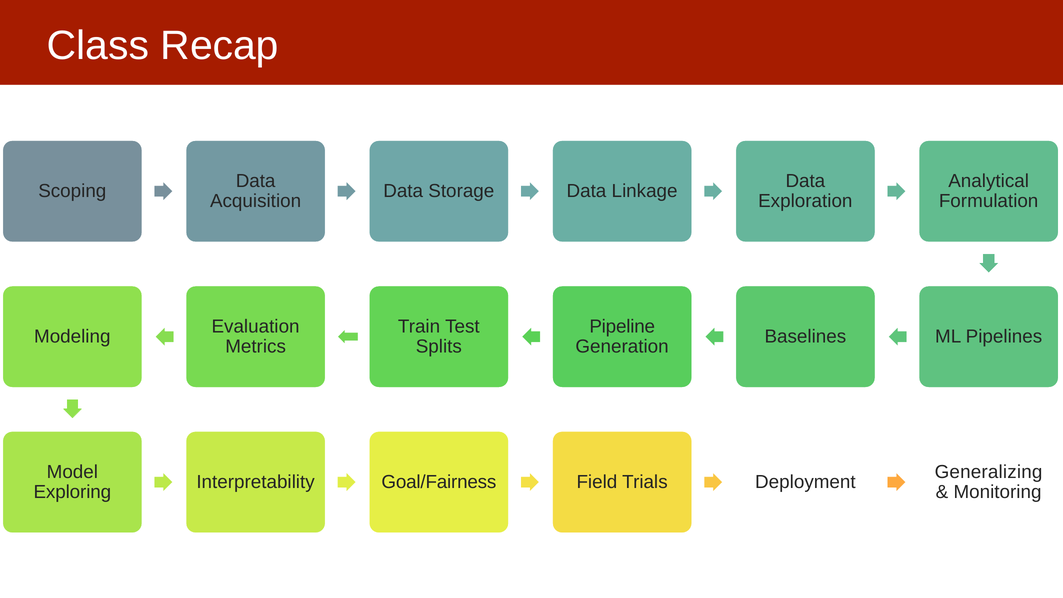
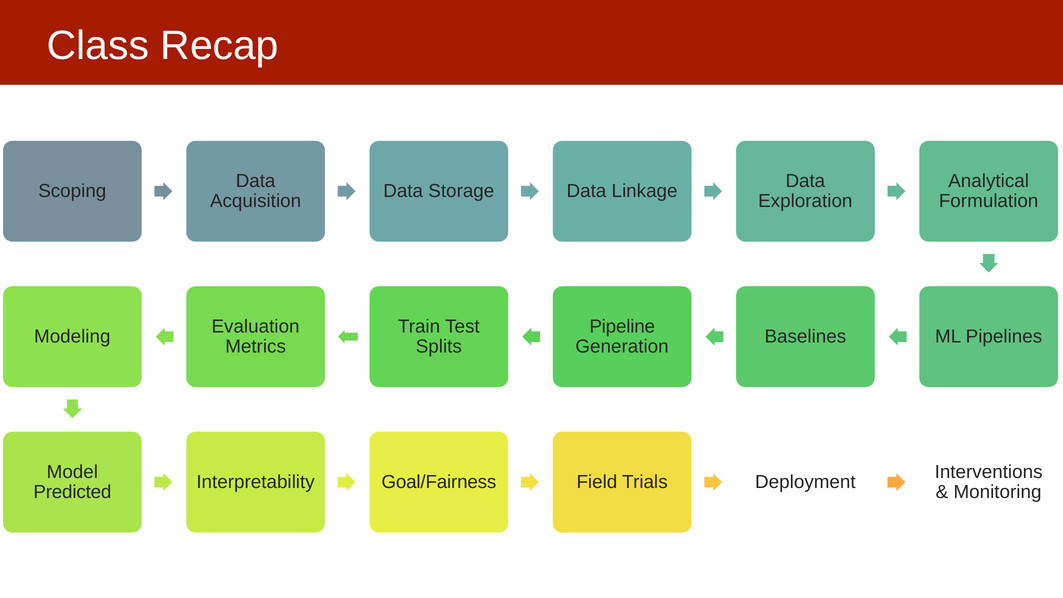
Generalizing: Generalizing -> Interventions
Exploring: Exploring -> Predicted
